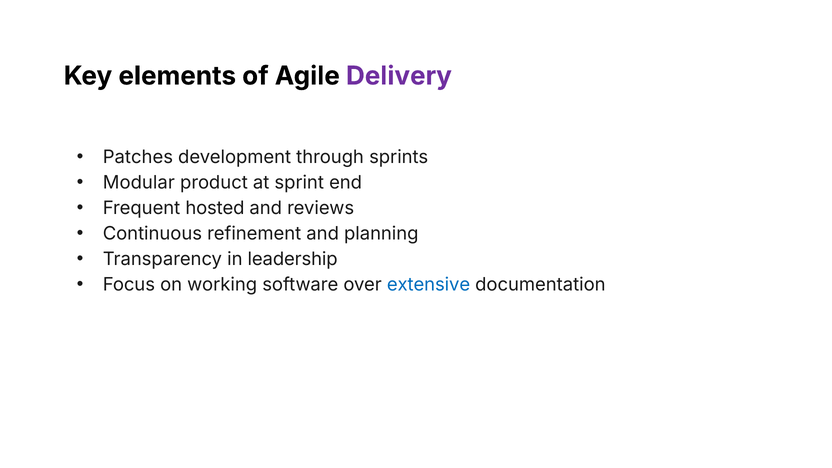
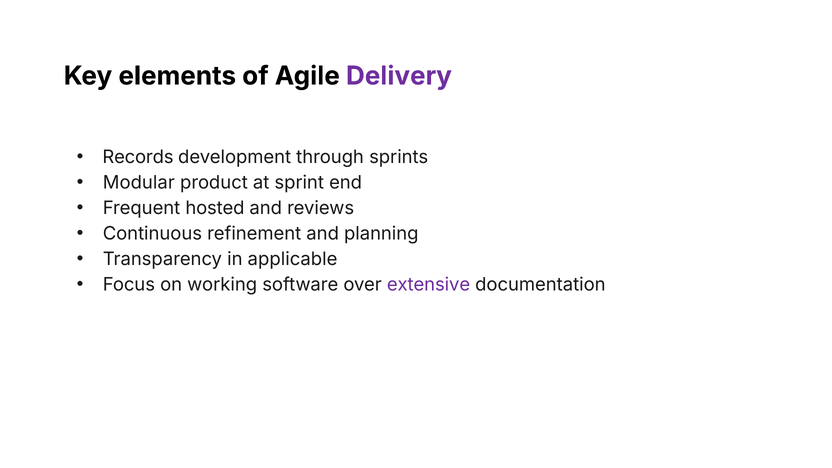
Patches: Patches -> Records
leadership: leadership -> applicable
extensive colour: blue -> purple
